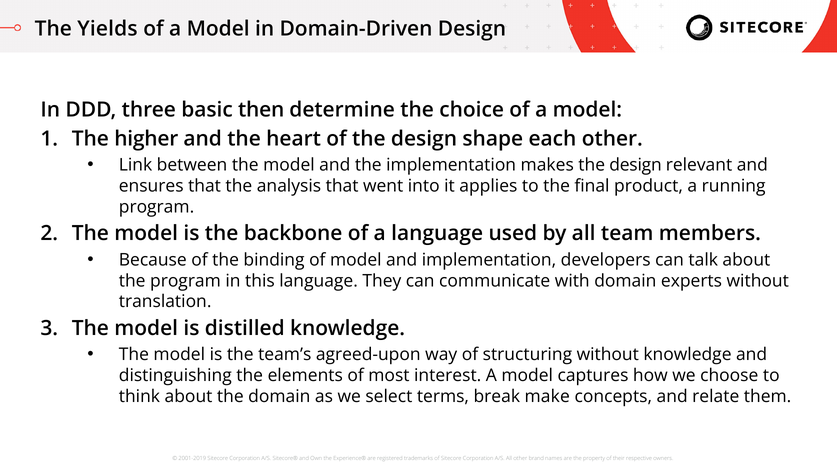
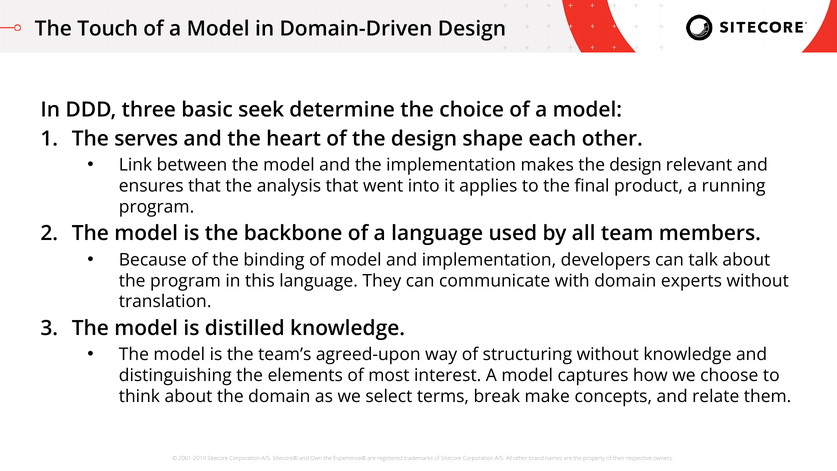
Yields: Yields -> Touch
then: then -> seek
higher: higher -> serves
